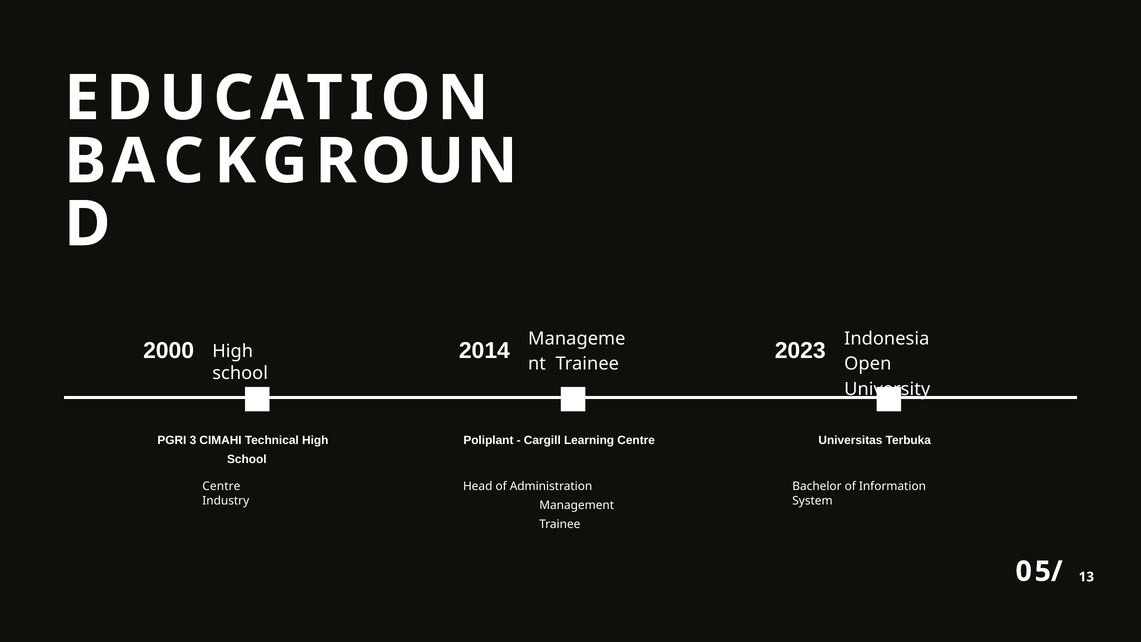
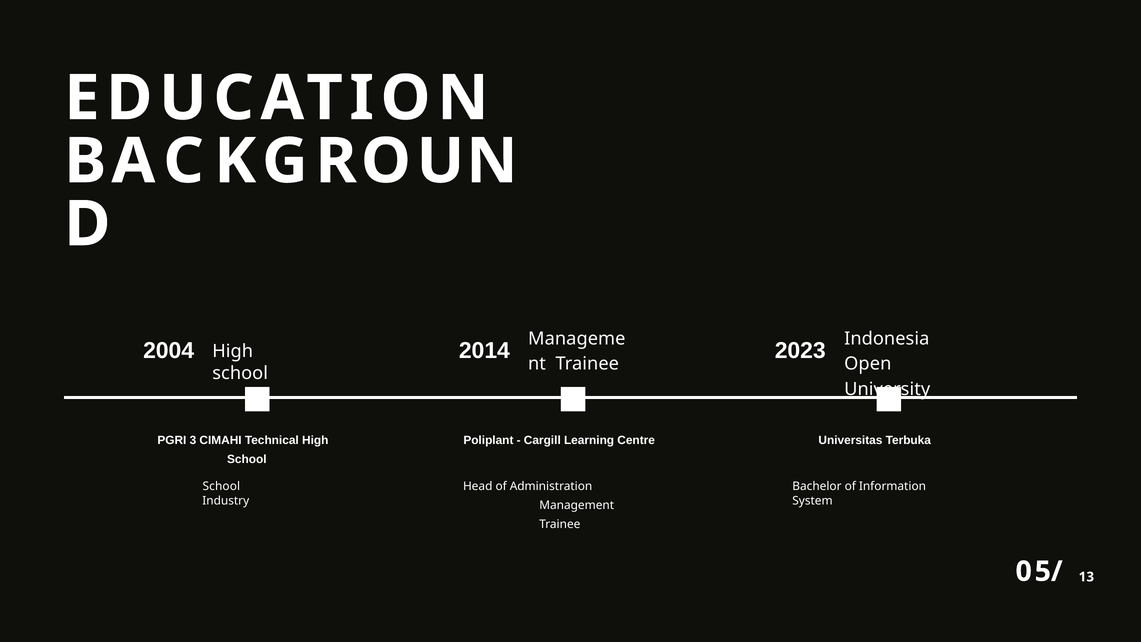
2000: 2000 -> 2004
Centre at (221, 486): Centre -> School
